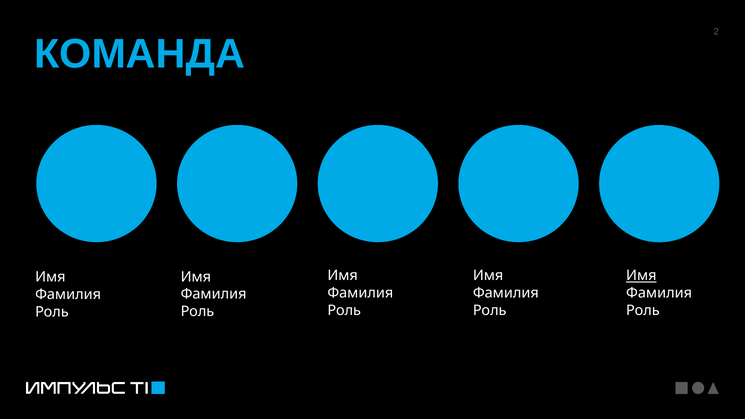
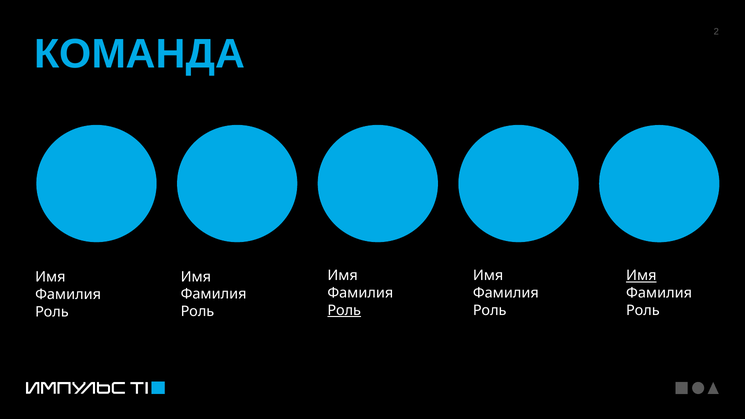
Роль at (344, 310) underline: none -> present
